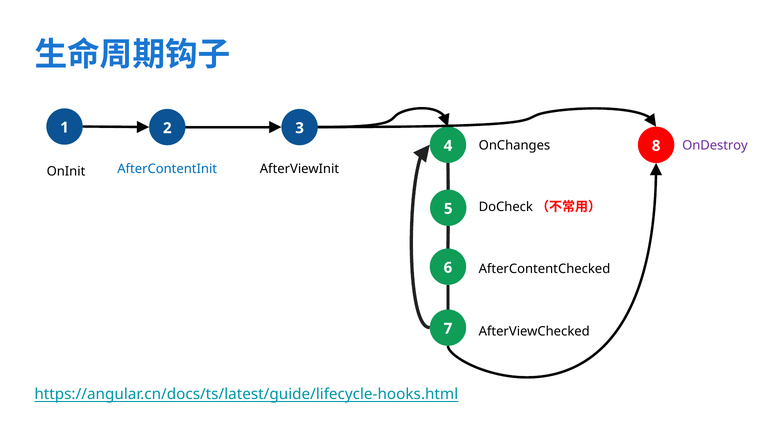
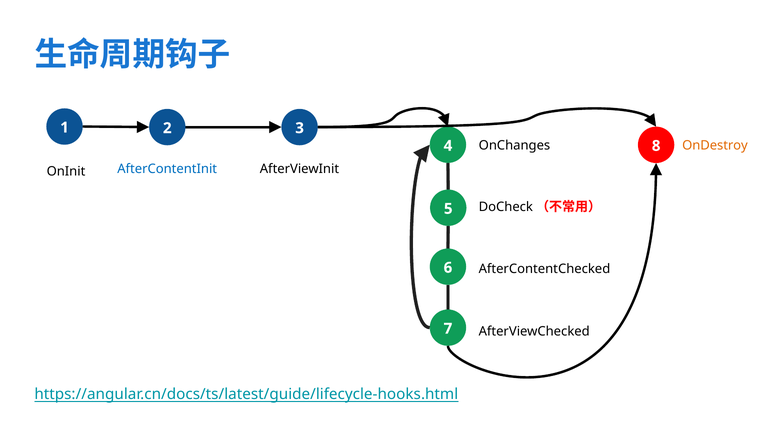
OnDestroy colour: purple -> orange
